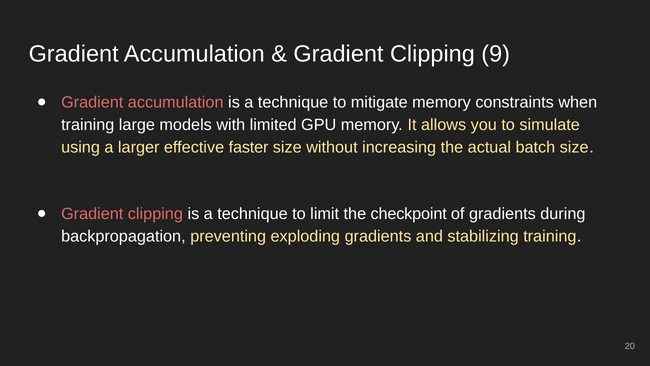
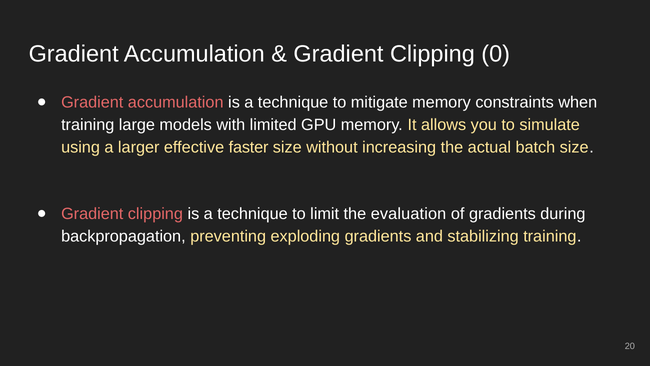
9: 9 -> 0
checkpoint: checkpoint -> evaluation
